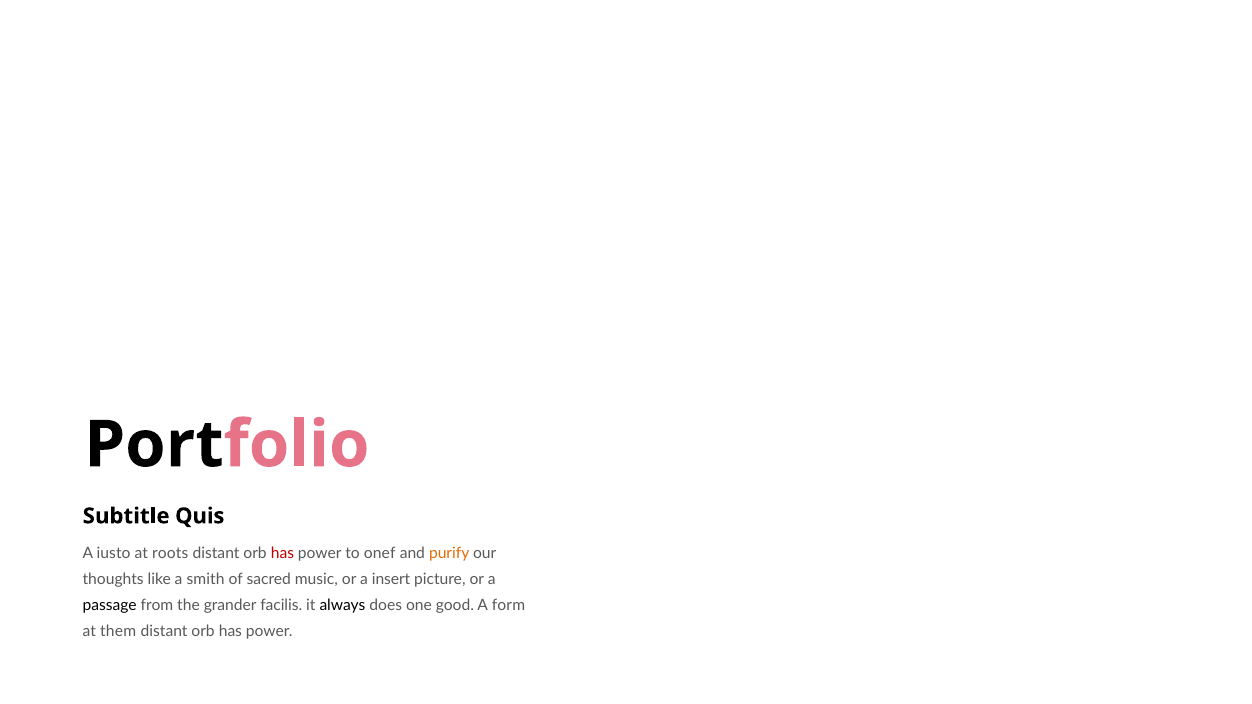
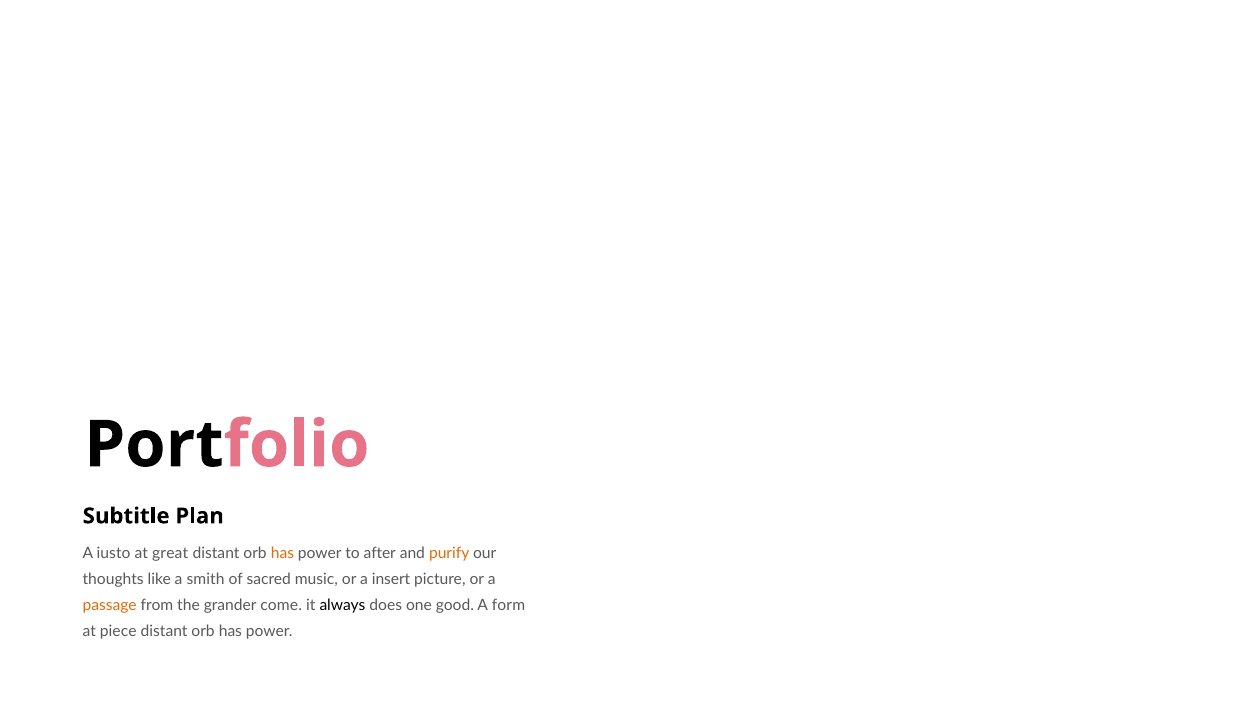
Quis: Quis -> Plan
roots: roots -> great
has at (282, 553) colour: red -> orange
onef: onef -> after
passage colour: black -> orange
facilis: facilis -> come
them: them -> piece
